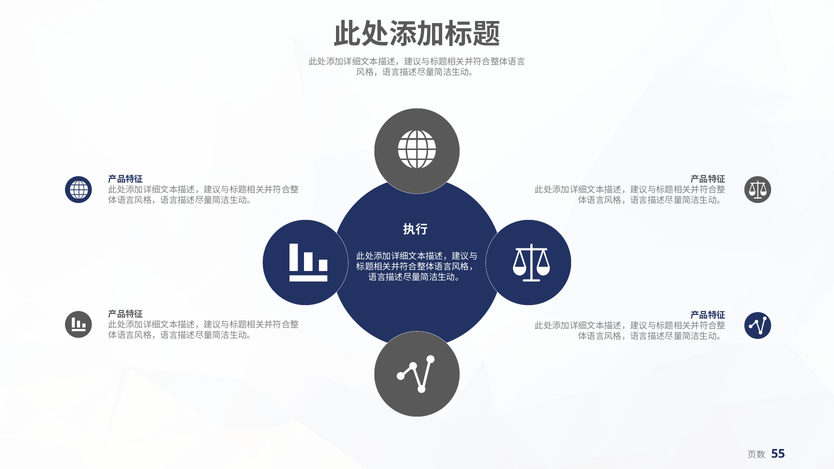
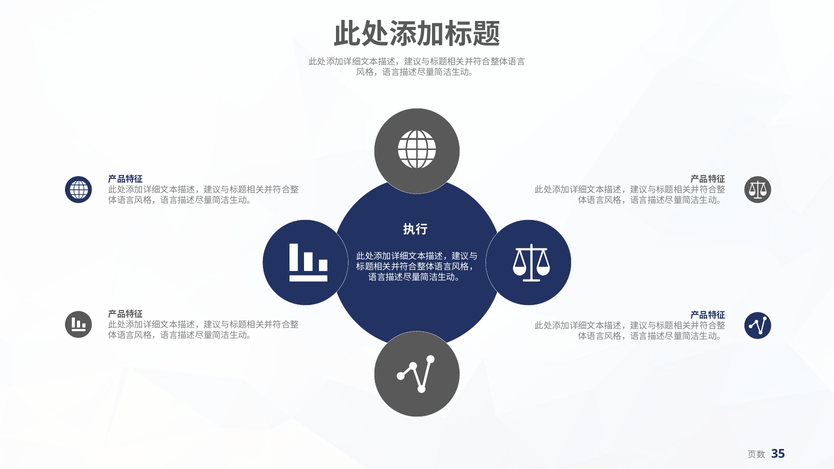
55: 55 -> 35
